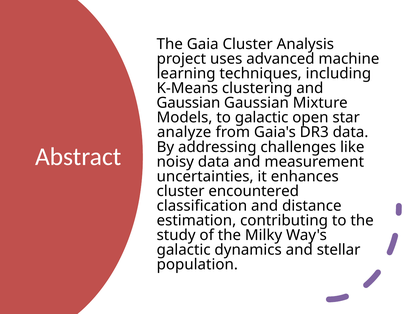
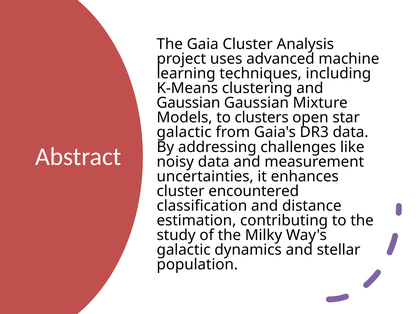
to galactic: galactic -> clusters
analyze at (184, 132): analyze -> galactic
